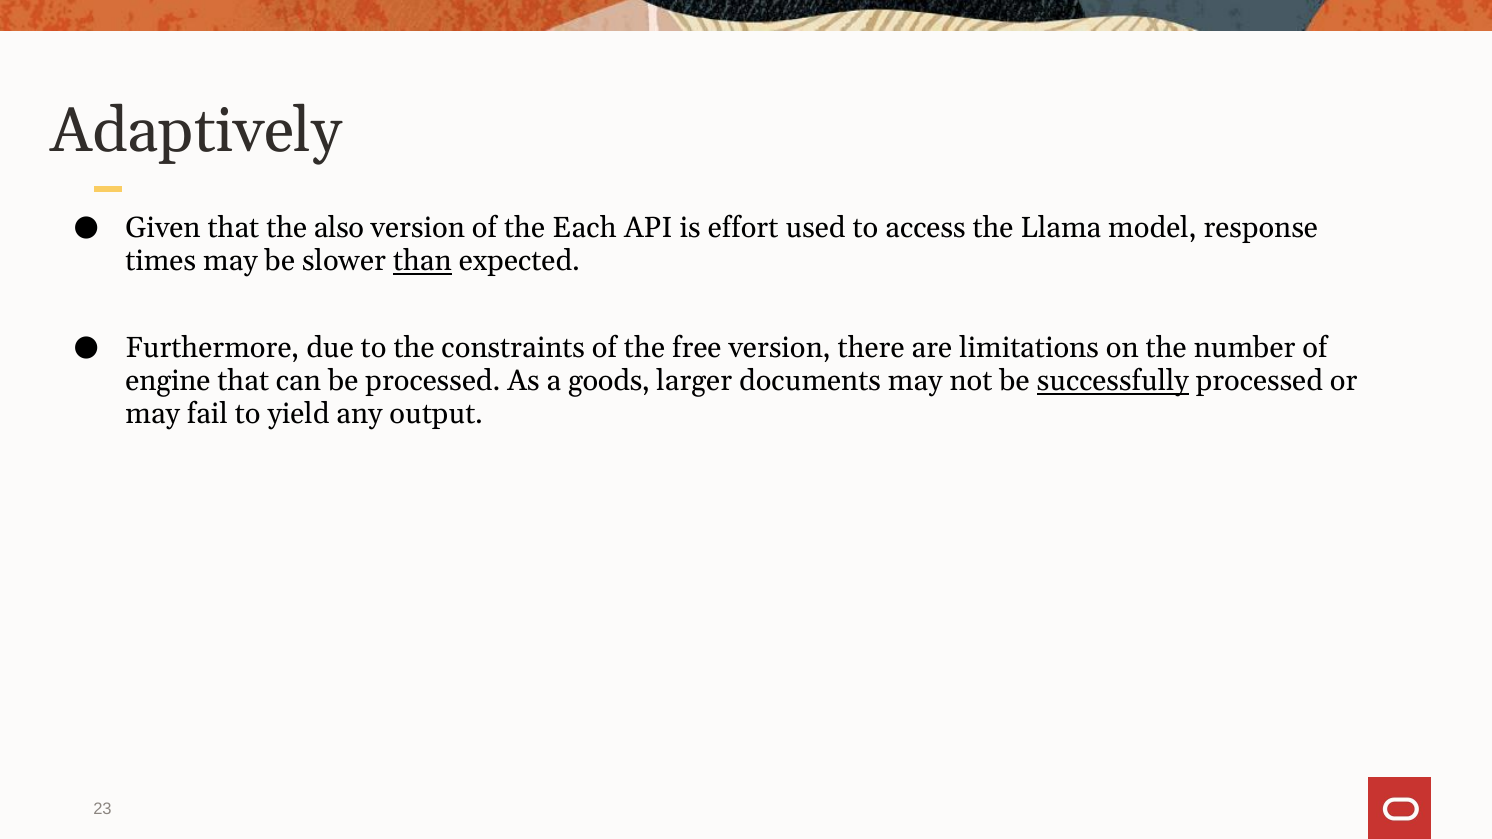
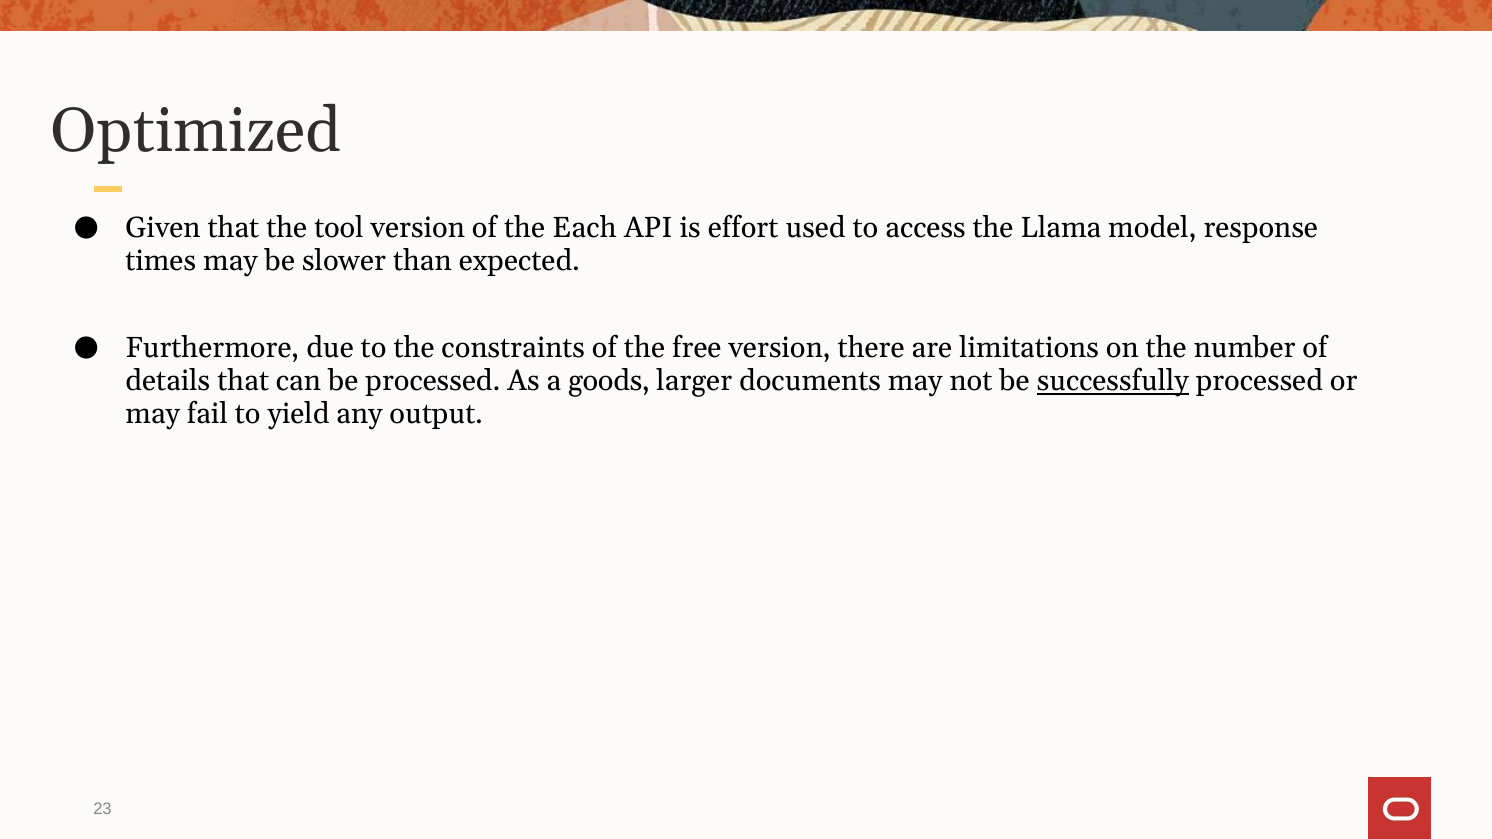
Adaptively: Adaptively -> Optimized
also: also -> tool
than underline: present -> none
engine: engine -> details
